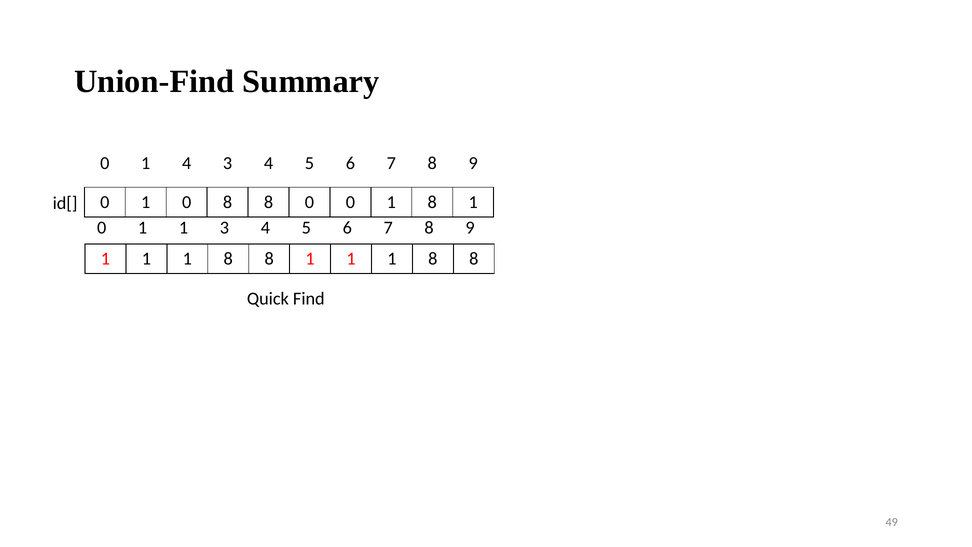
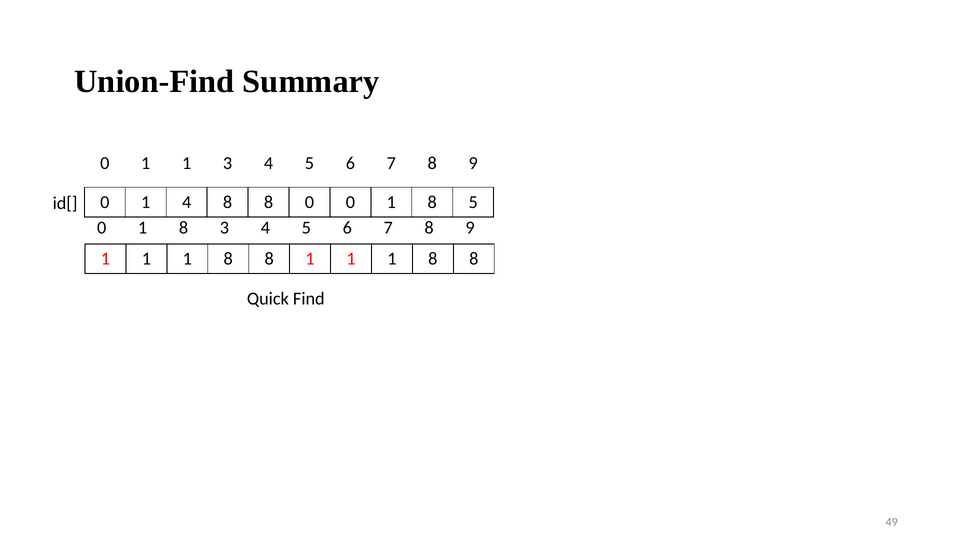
0 1 4: 4 -> 1
1 0: 0 -> 4
1 8 1: 1 -> 5
1 at (184, 228): 1 -> 8
